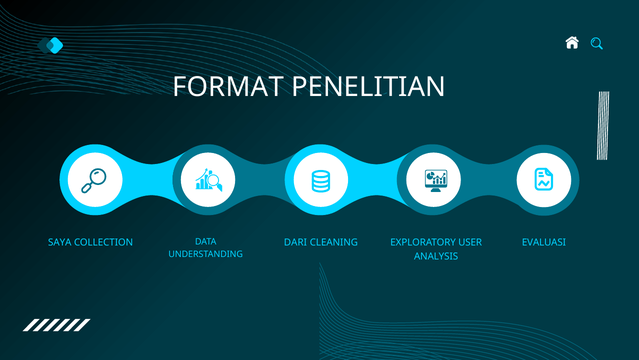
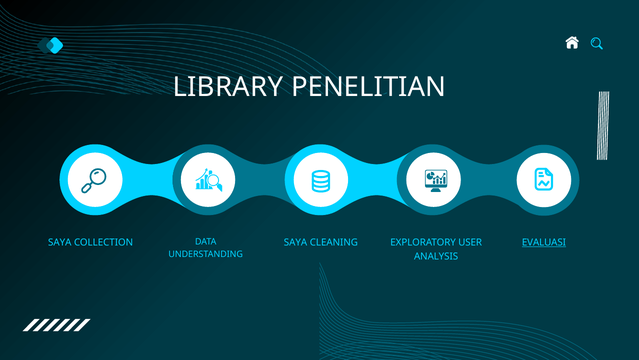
FORMAT: FORMAT -> LIBRARY
DARI at (296, 242): DARI -> SAYA
EVALUASI underline: none -> present
